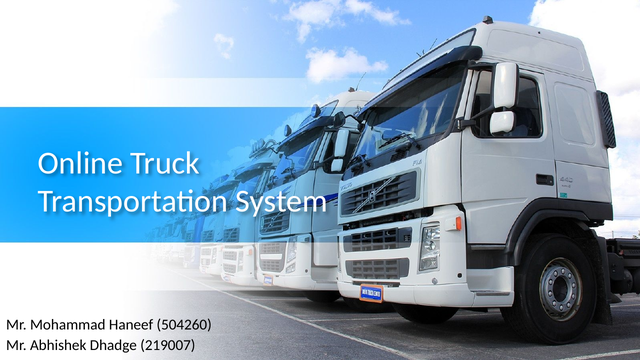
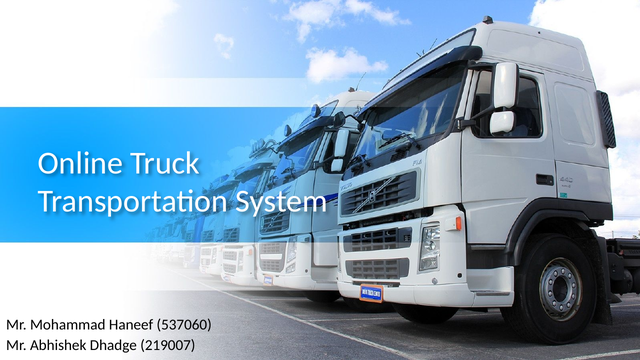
504260: 504260 -> 537060
